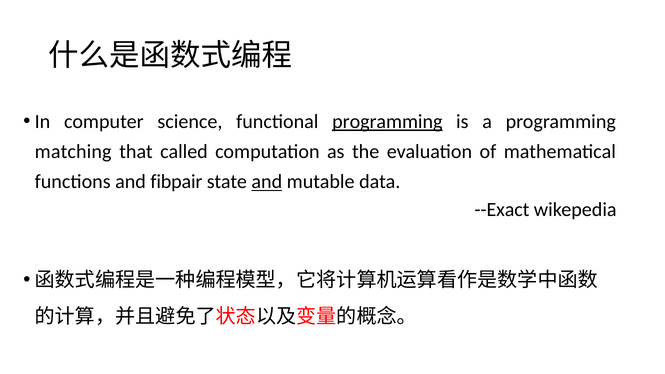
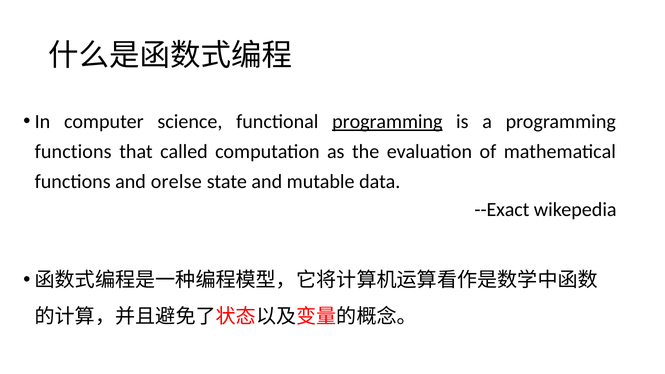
matching at (73, 152): matching -> functions
fibpair: fibpair -> orelse
and at (267, 182) underline: present -> none
